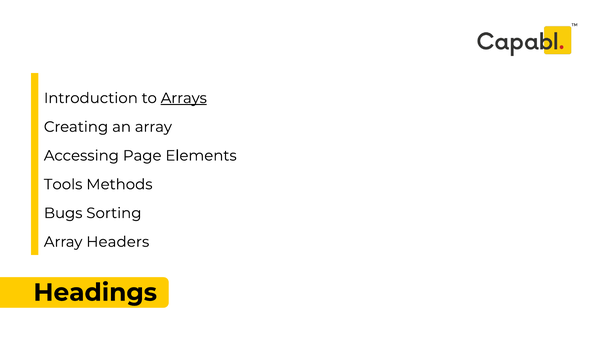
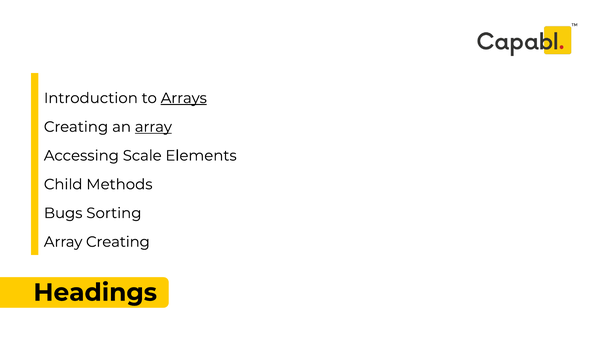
array at (153, 127) underline: none -> present
Page: Page -> Scale
Tools: Tools -> Child
Array Headers: Headers -> Creating
